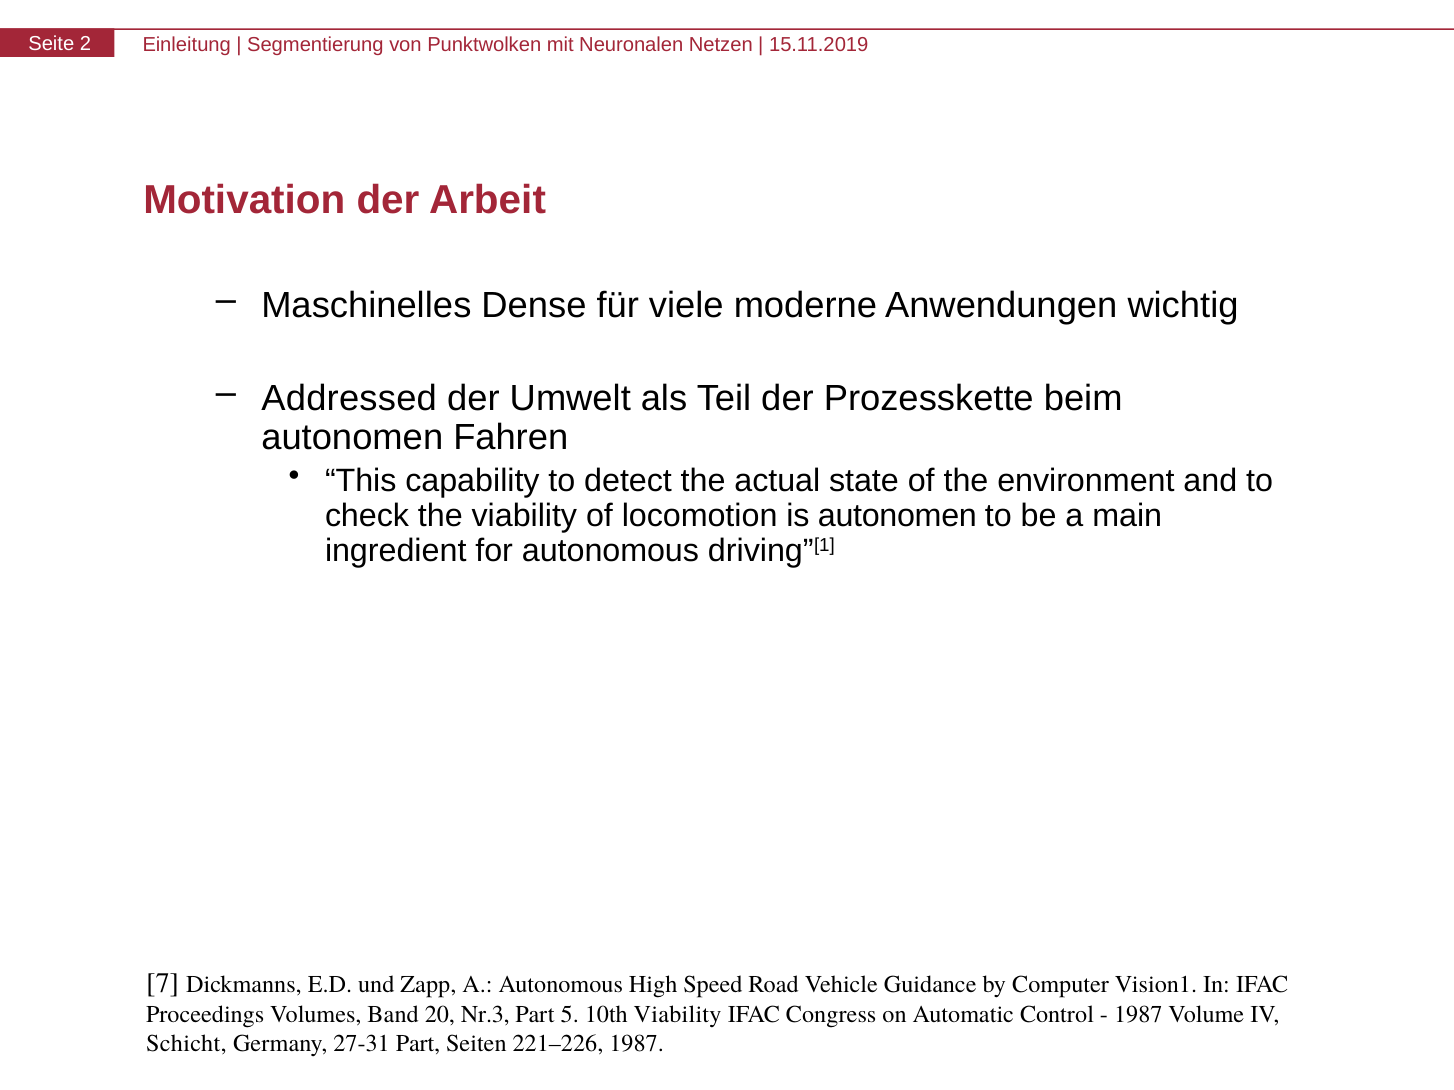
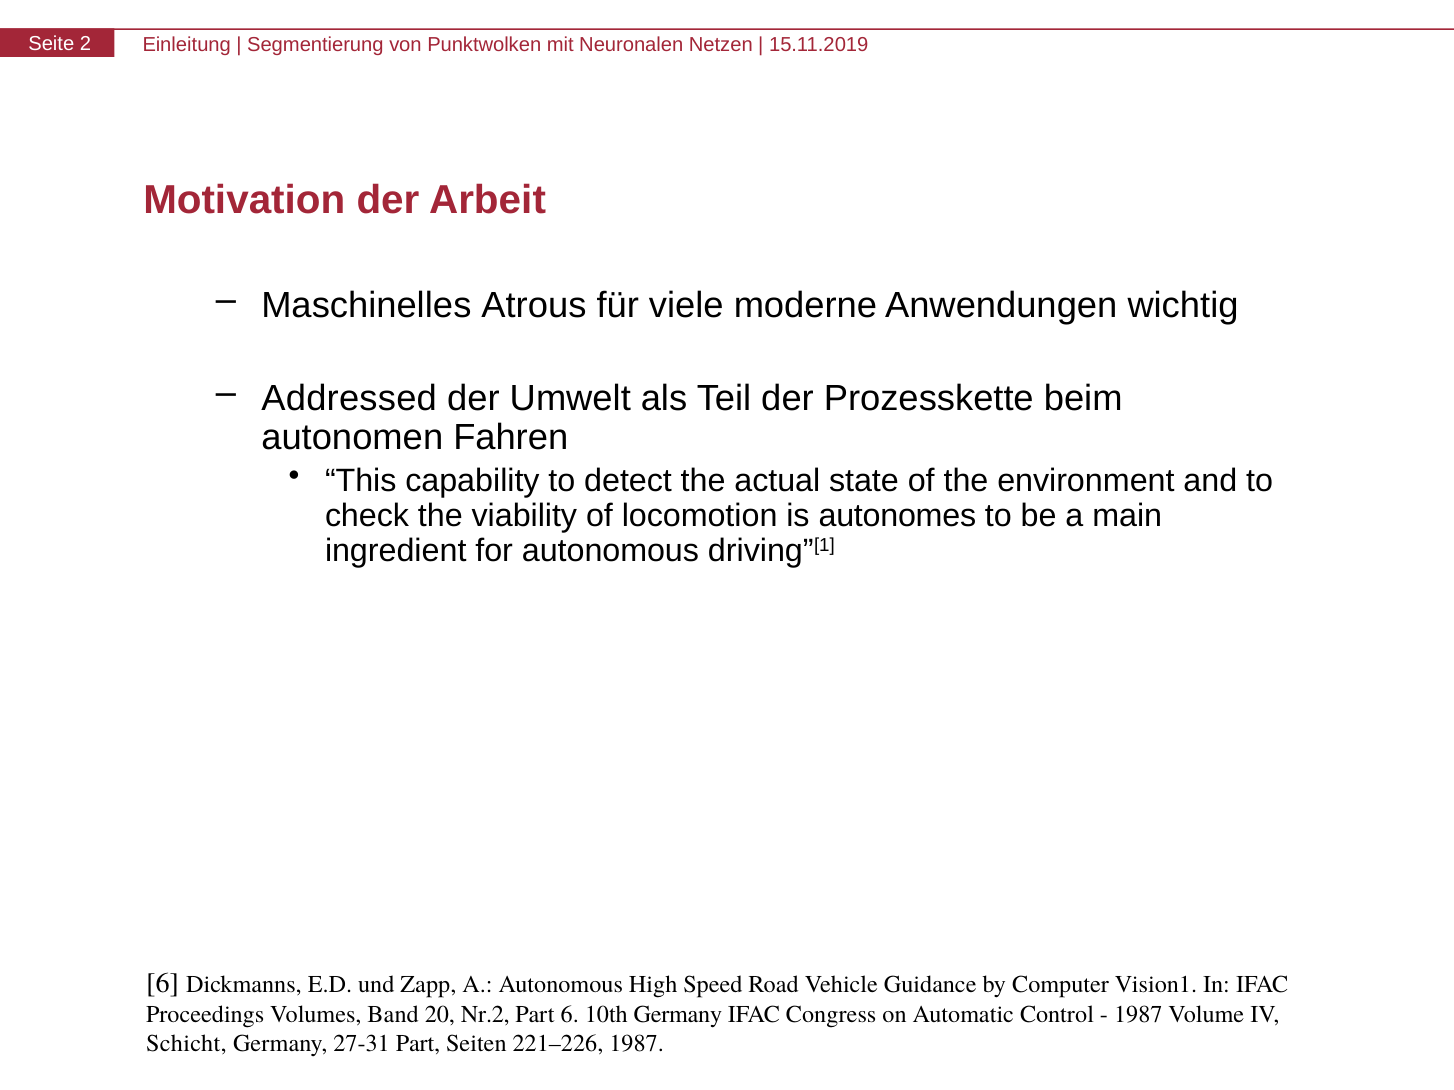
Dense: Dense -> Atrous
is autonomen: autonomen -> autonomes
7 at (163, 984): 7 -> 6
Nr.3: Nr.3 -> Nr.2
Part 5: 5 -> 6
10th Viability: Viability -> Germany
